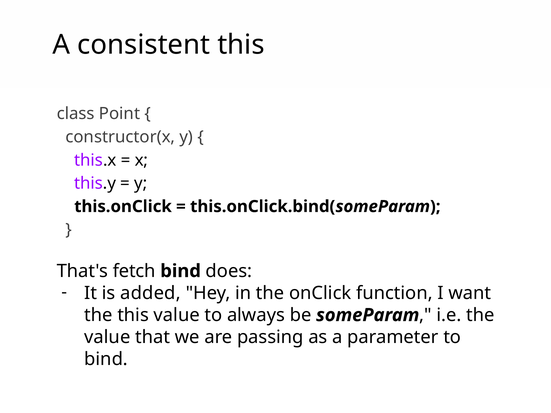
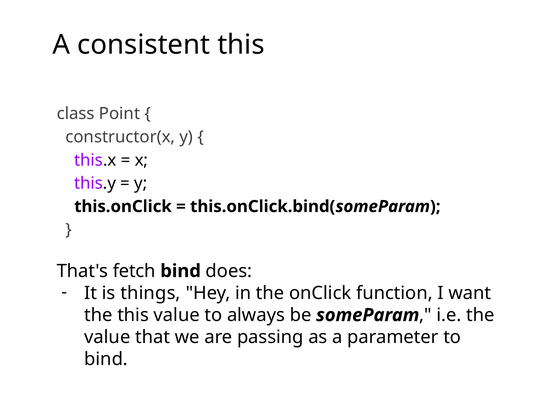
added: added -> things
